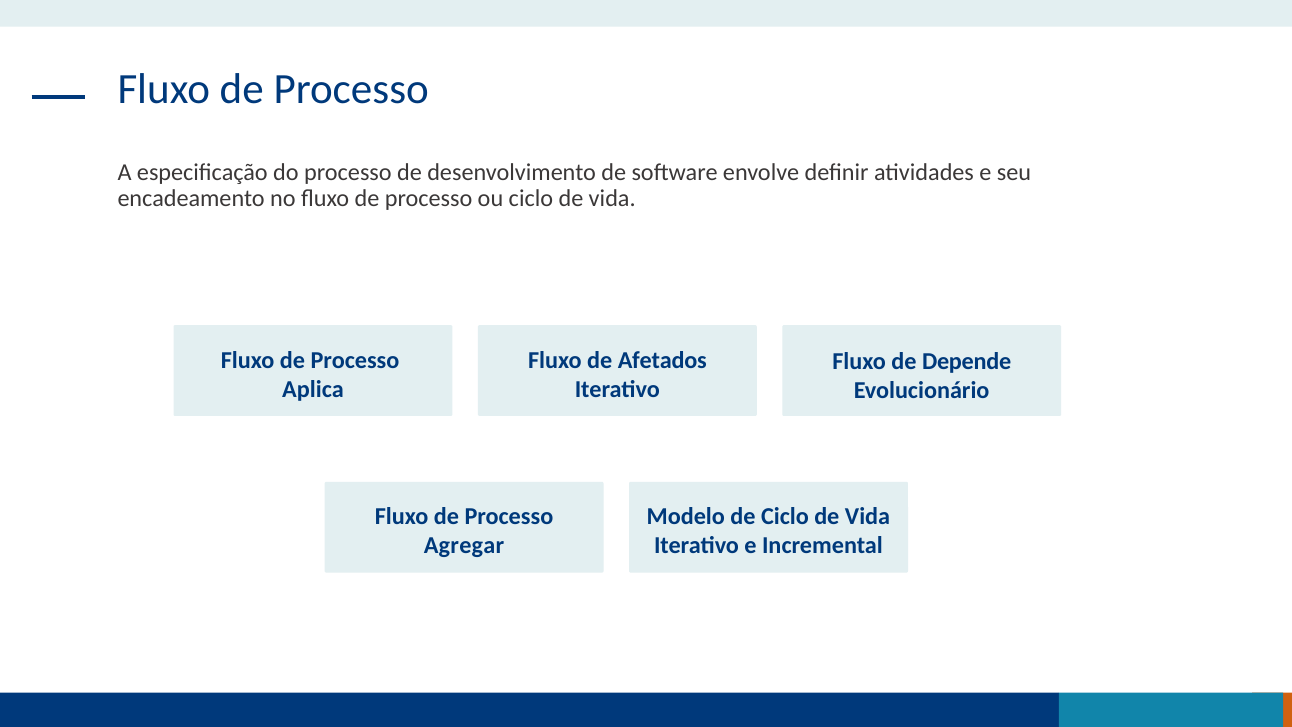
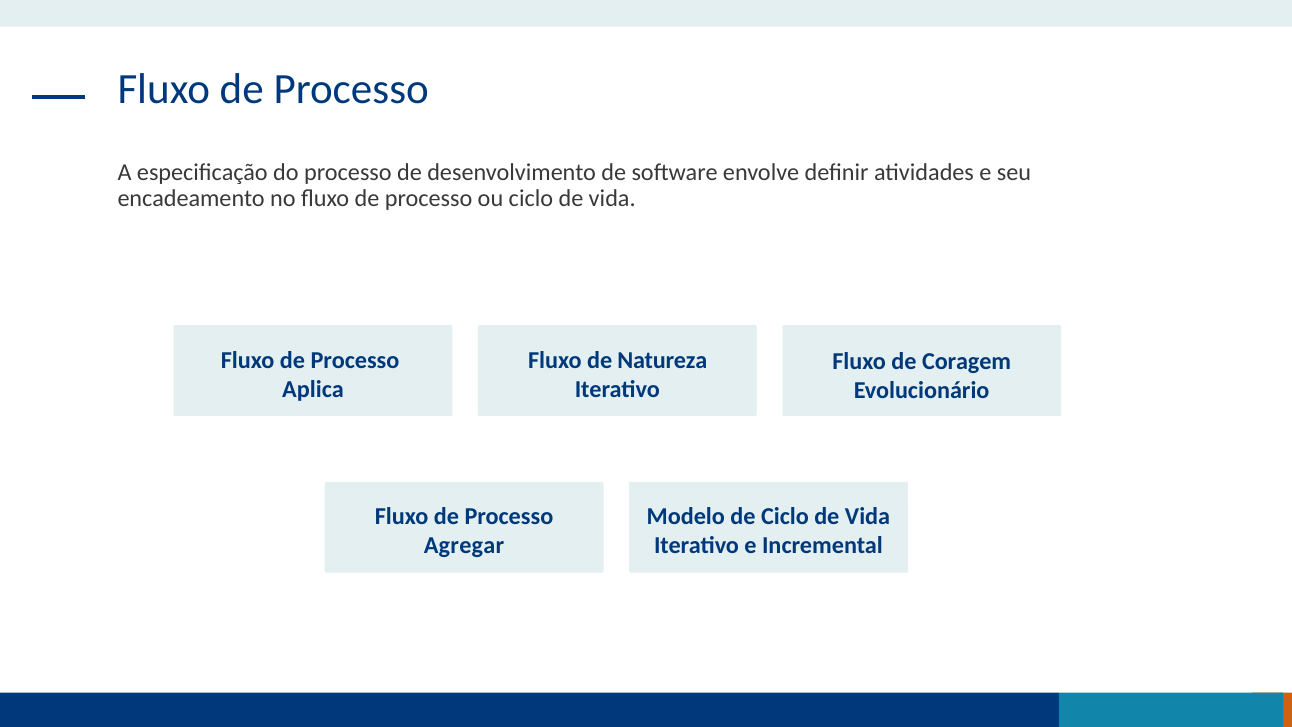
Afetados: Afetados -> Natureza
Depende: Depende -> Coragem
